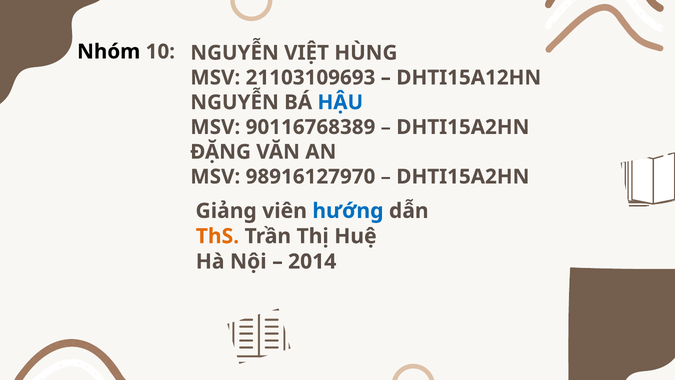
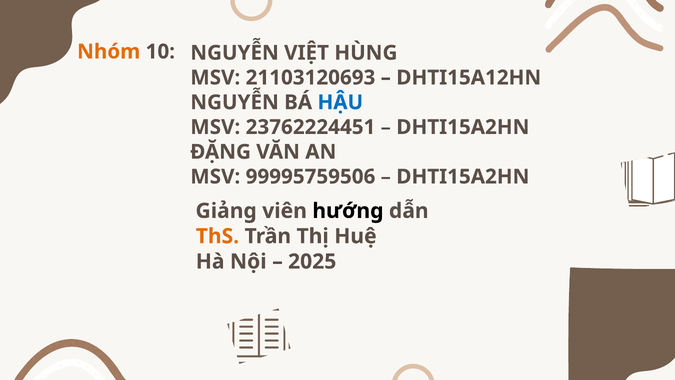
Nhóm colour: black -> orange
21103109693: 21103109693 -> 21103120693
90116768389: 90116768389 -> 23762224451
98916127970: 98916127970 -> 99995759506
hướng colour: blue -> black
2014: 2014 -> 2025
